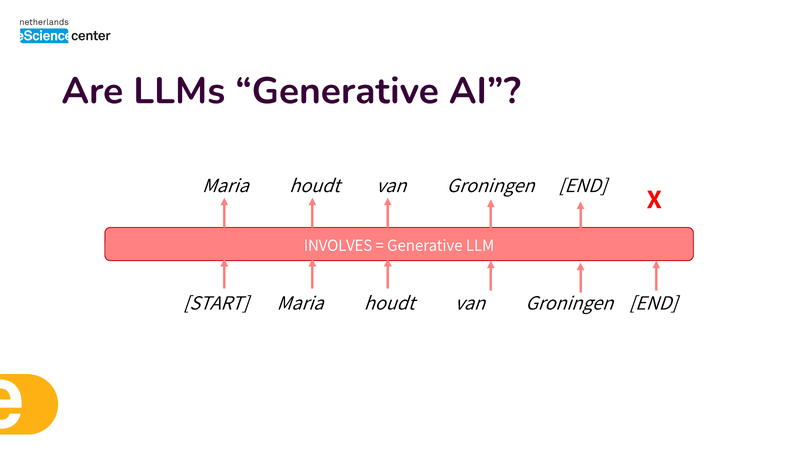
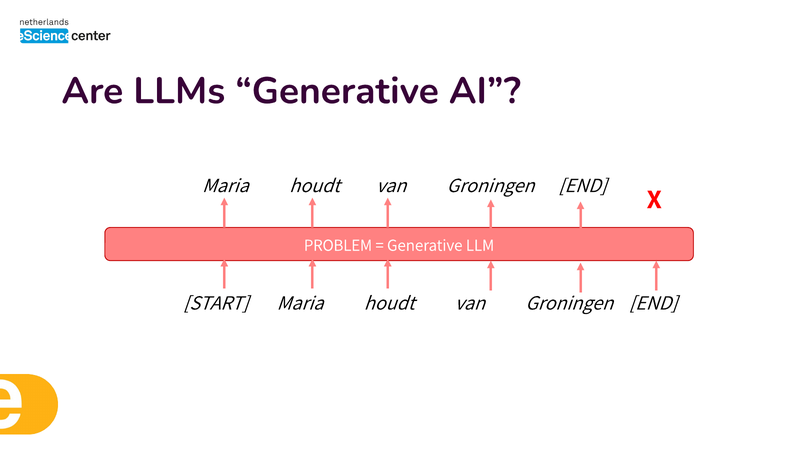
INVOLVES: INVOLVES -> PROBLEM
